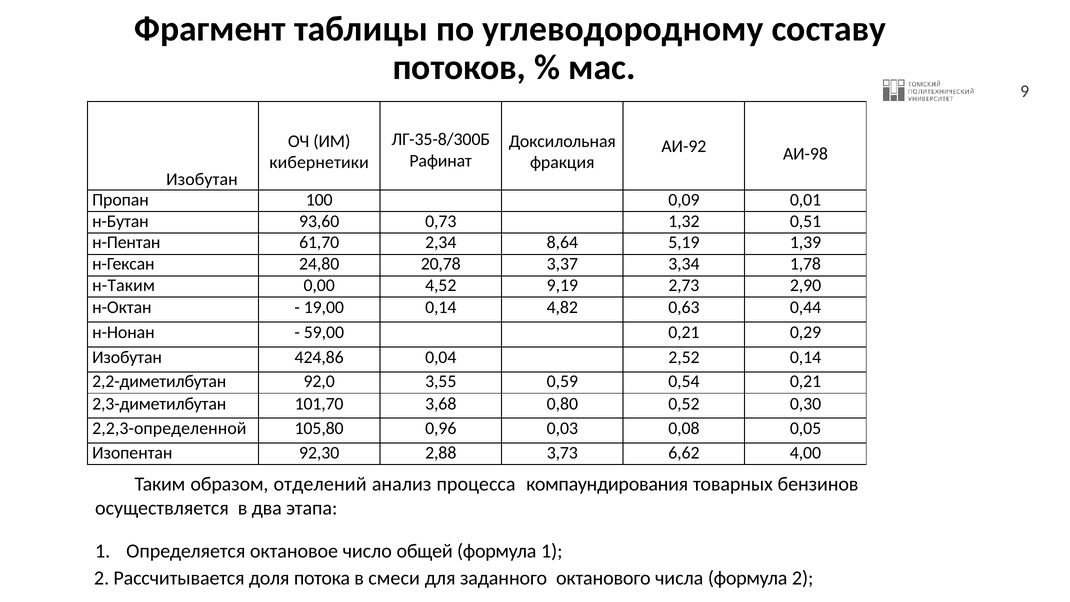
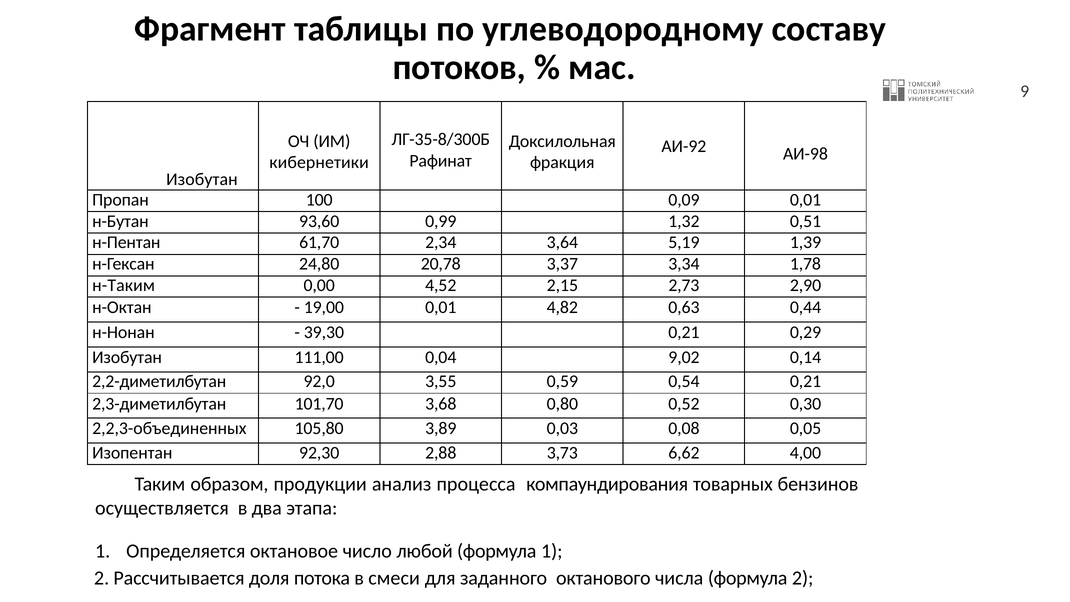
0,73: 0,73 -> 0,99
8,64: 8,64 -> 3,64
9,19: 9,19 -> 2,15
19,00 0,14: 0,14 -> 0,01
59,00: 59,00 -> 39,30
424,86: 424,86 -> 111,00
2,52: 2,52 -> 9,02
2,2,3-определенной: 2,2,3-определенной -> 2,2,3-объединенных
0,96: 0,96 -> 3,89
отделений: отделений -> продукции
общей: общей -> любой
